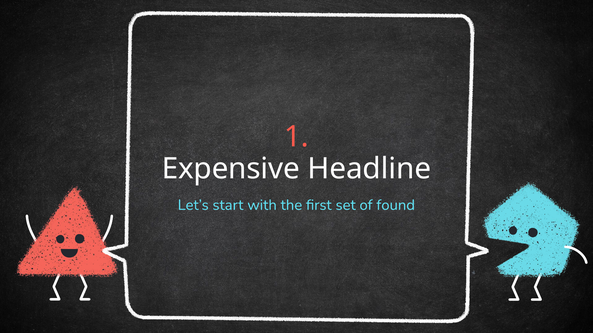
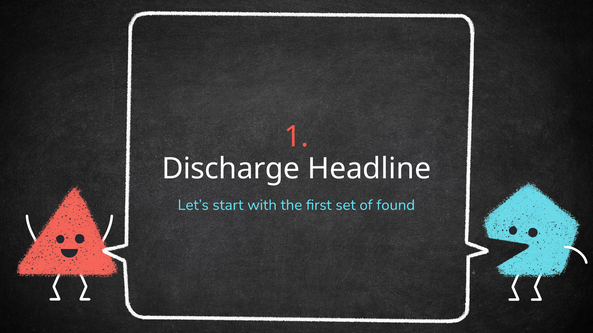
Expensive: Expensive -> Discharge
